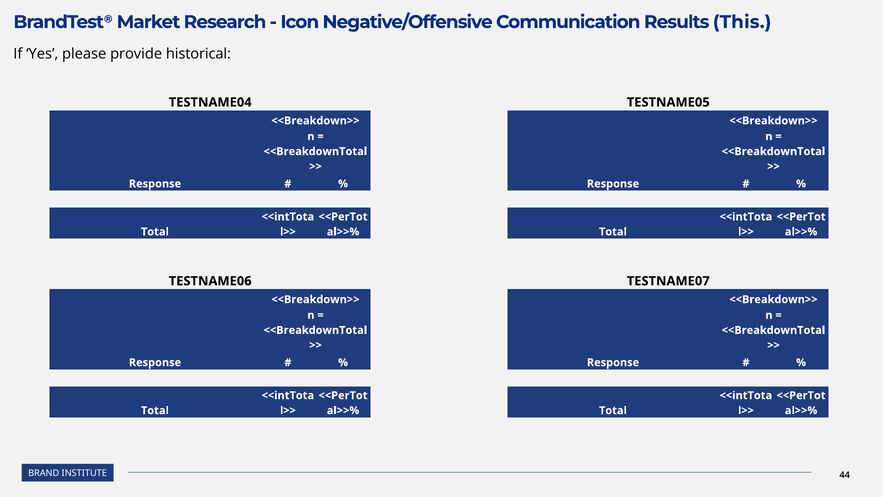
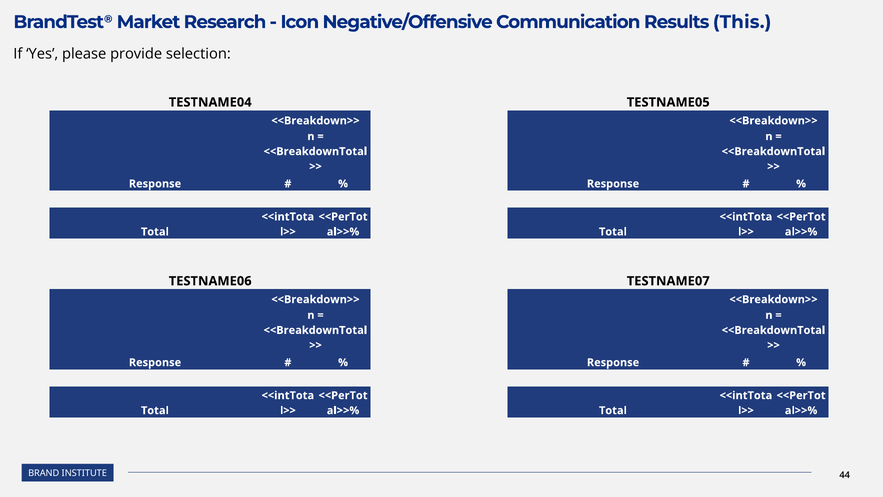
historical: historical -> selection
